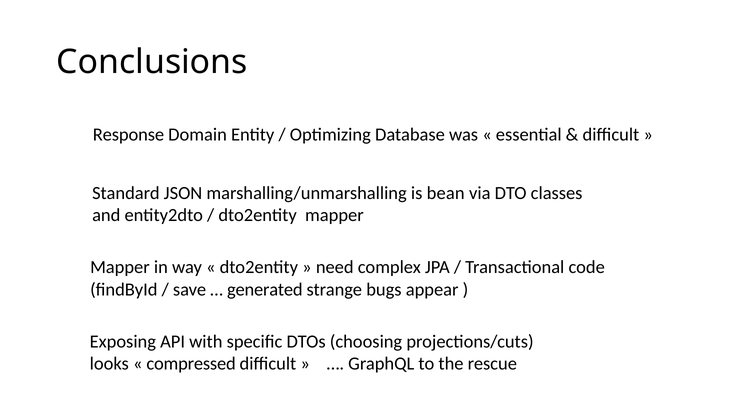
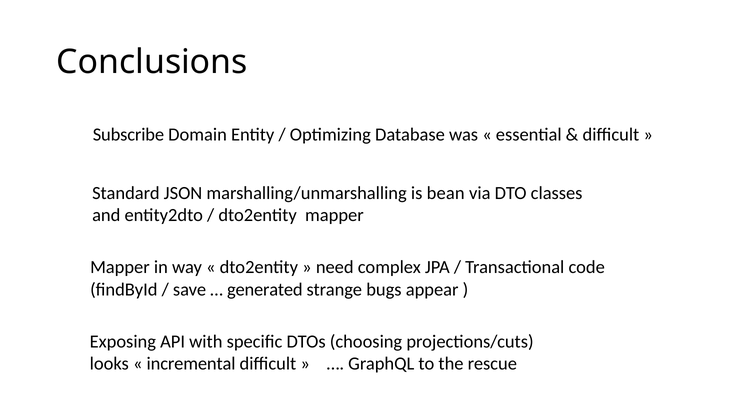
Response: Response -> Subscribe
compressed: compressed -> incremental
